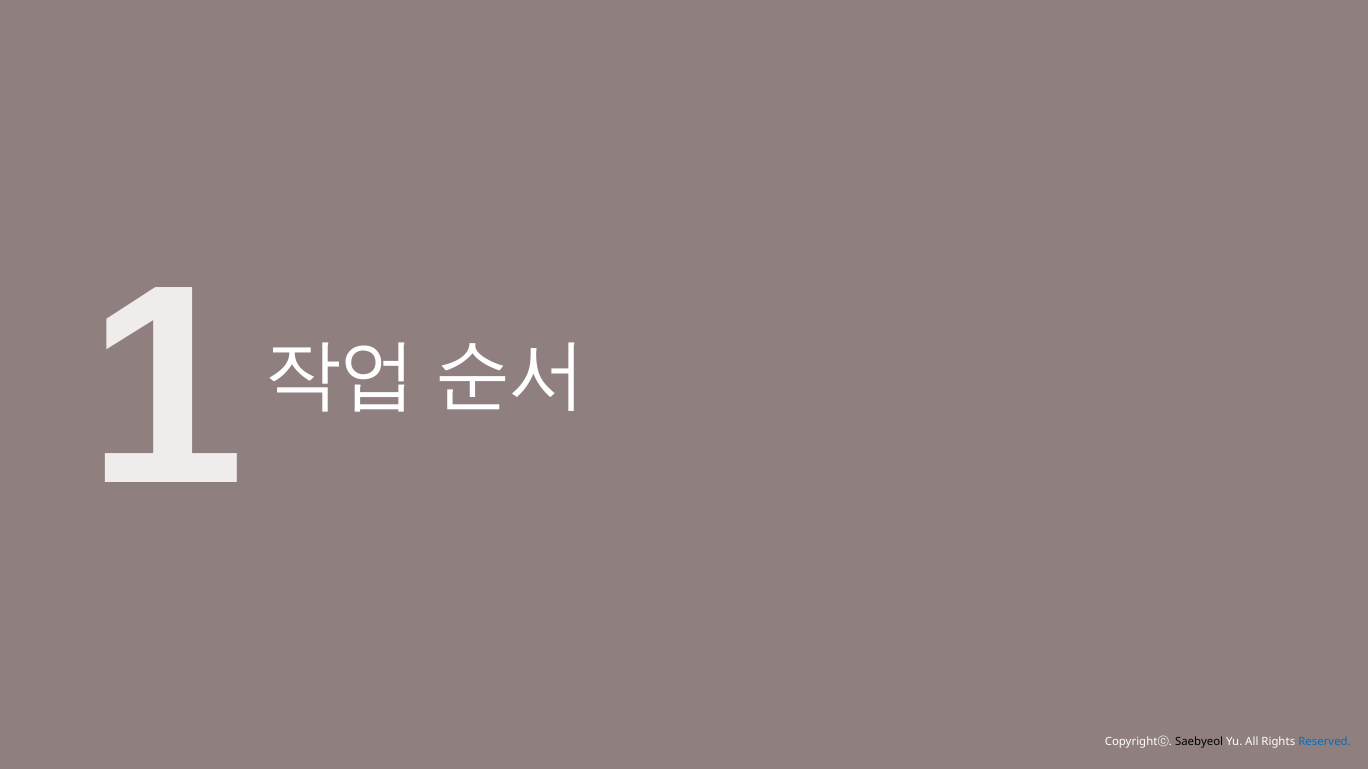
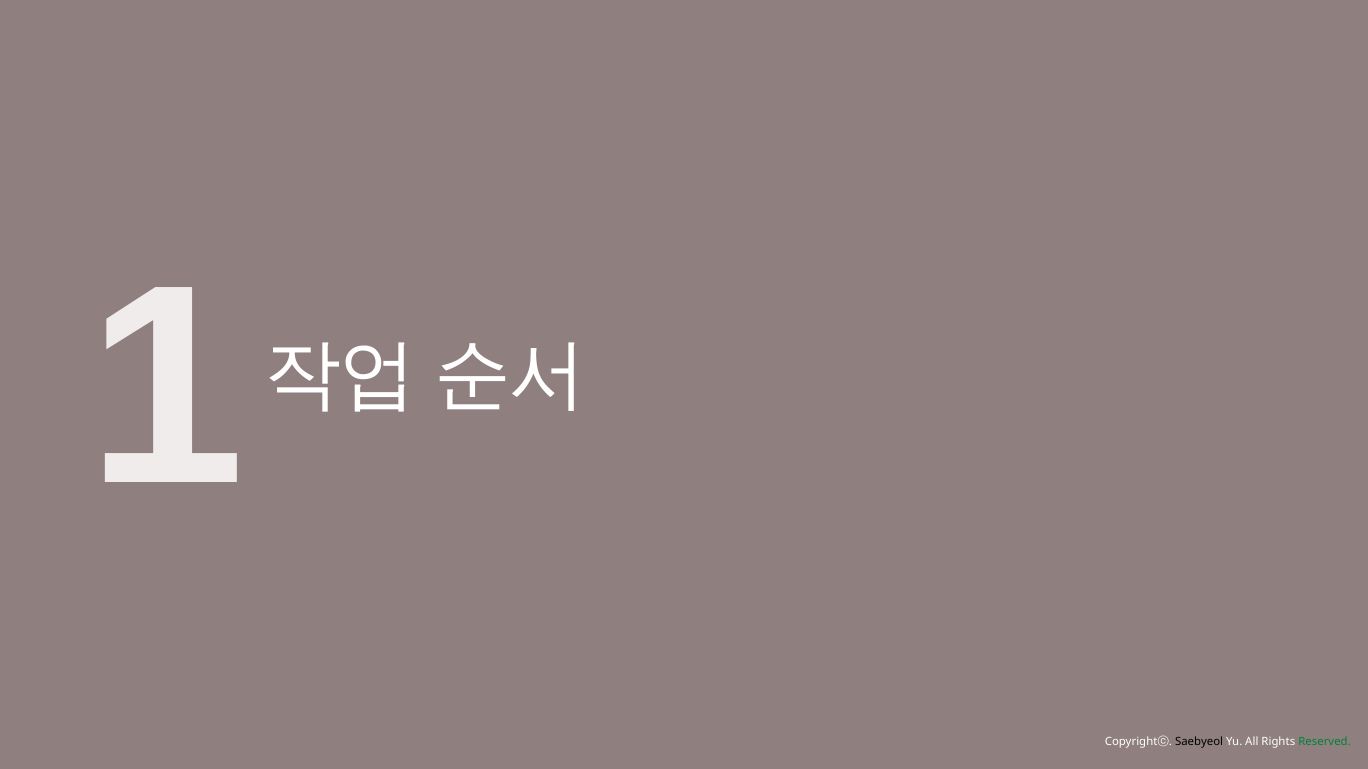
Reserved colour: blue -> green
